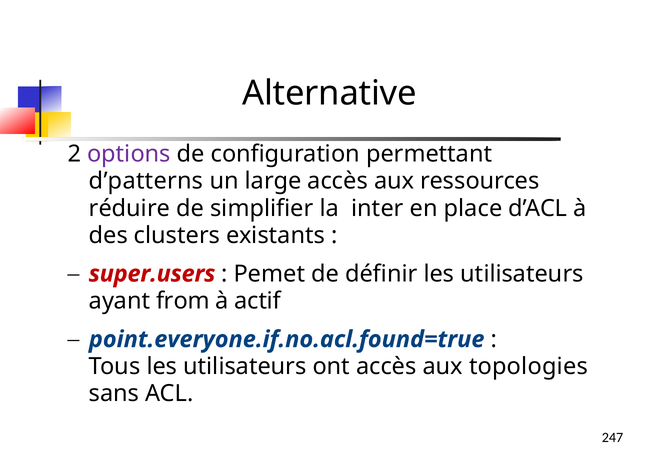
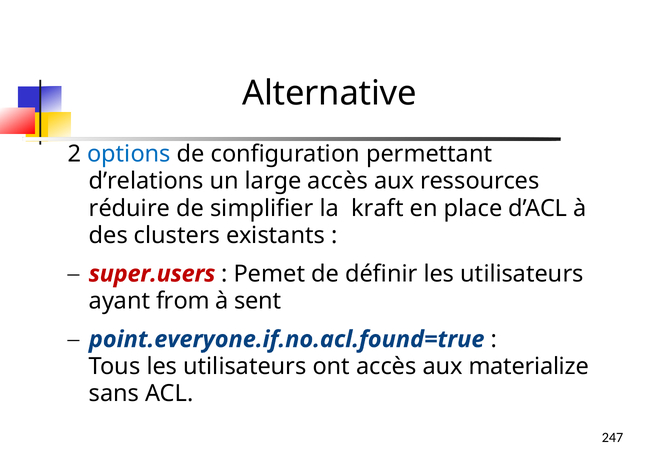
options colour: purple -> blue
d’patterns: d’patterns -> d’relations
inter: inter -> kraft
actif: actif -> sent
topologies: topologies -> materialize
